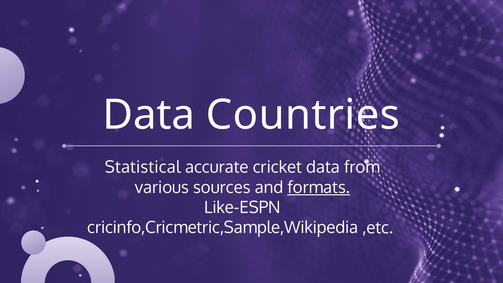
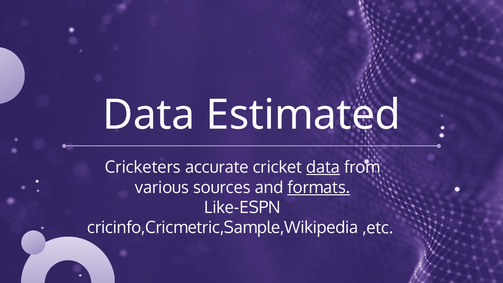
Countries: Countries -> Estimated
Statistical: Statistical -> Cricketers
data at (323, 167) underline: none -> present
